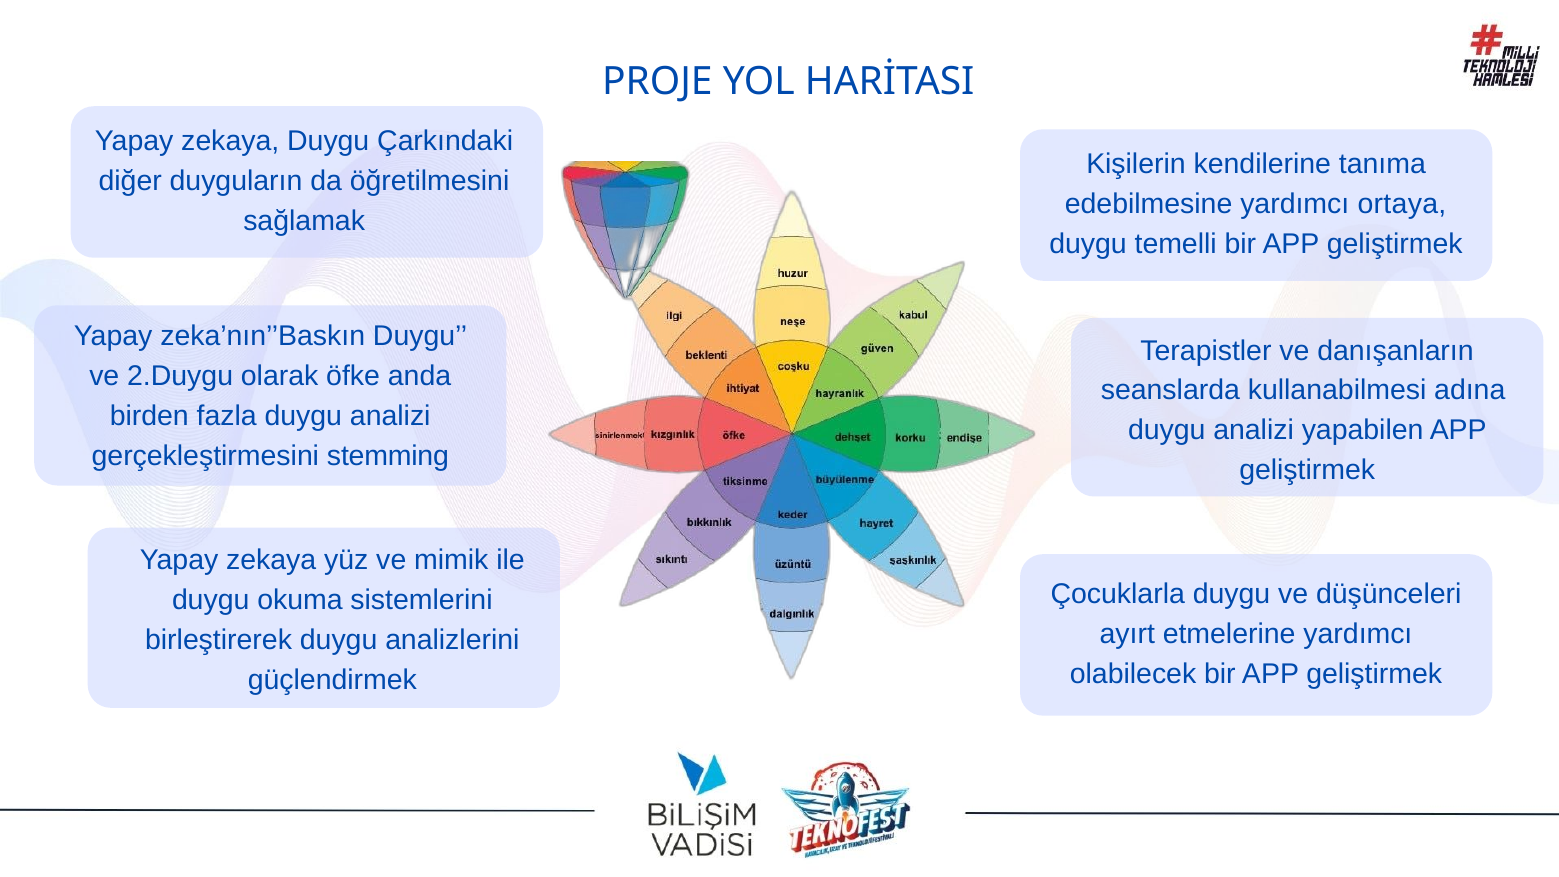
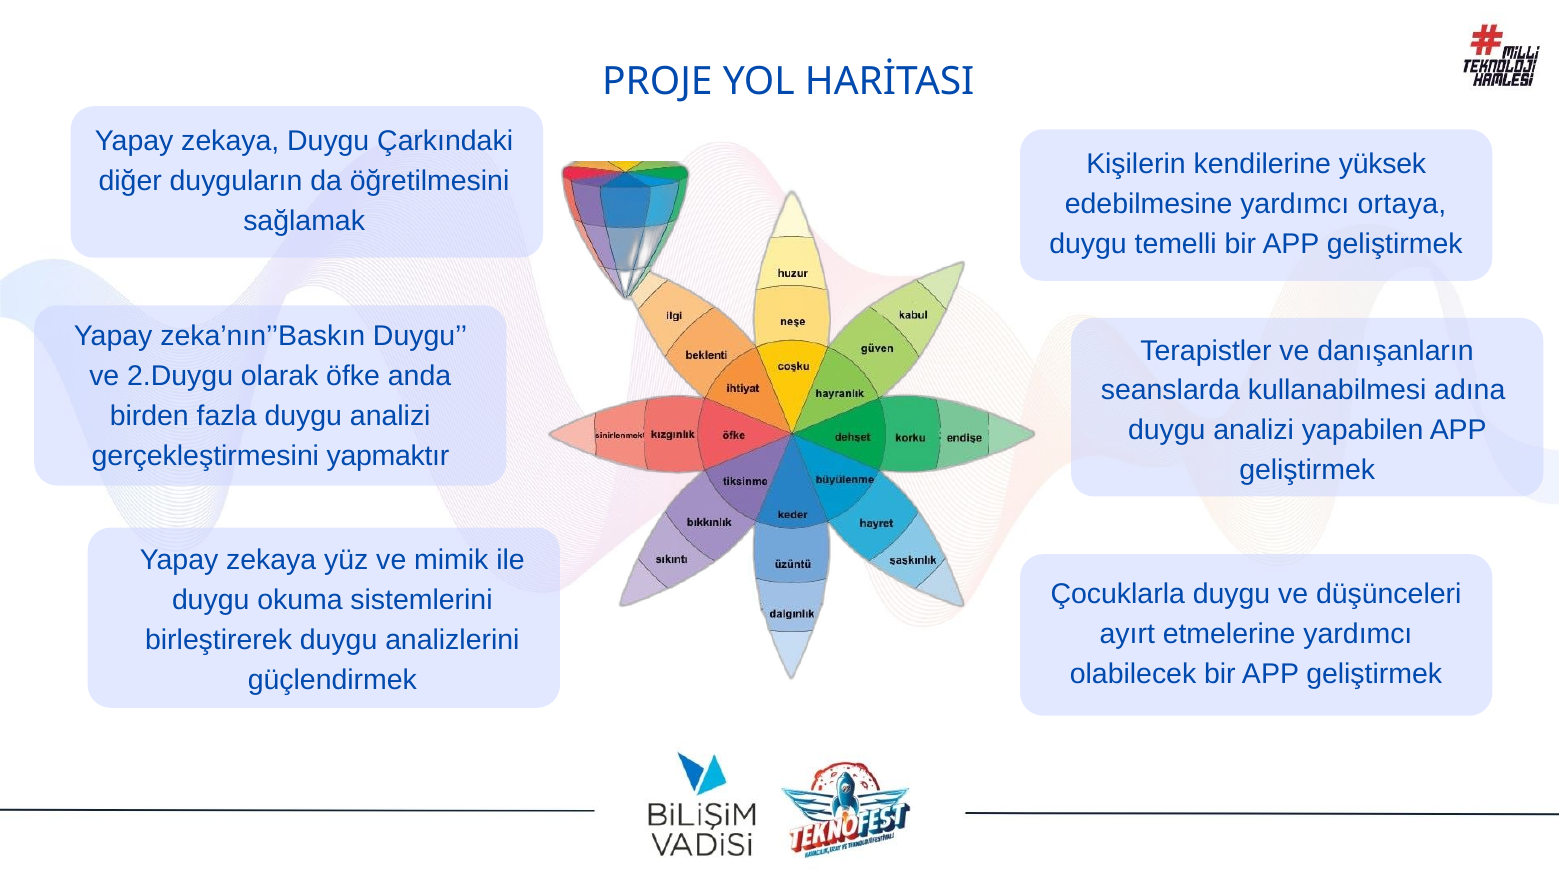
tanıma: tanıma -> yüksek
stemming: stemming -> yapmaktır
